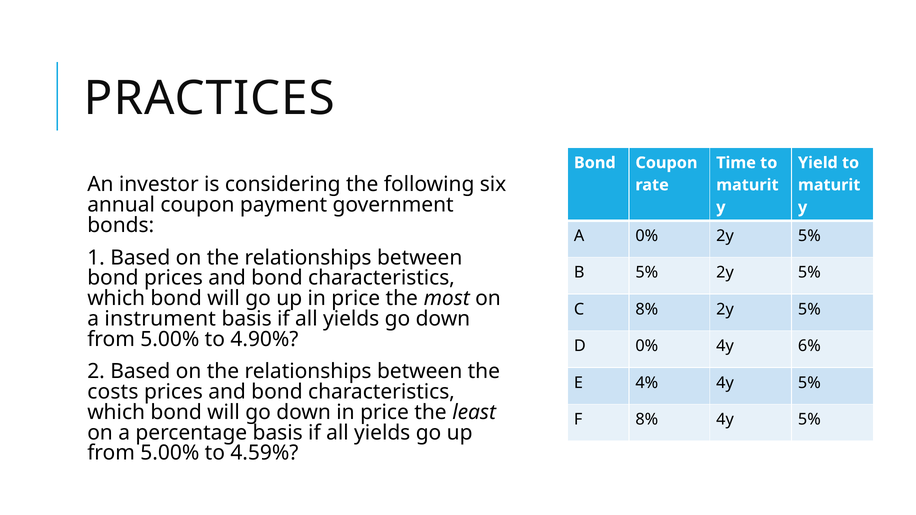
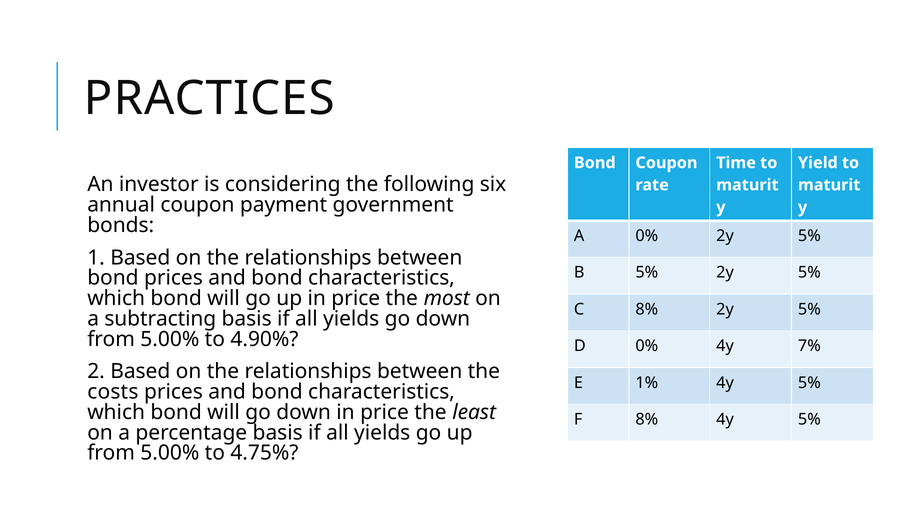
instrument: instrument -> subtracting
6%: 6% -> 7%
4%: 4% -> 1%
4.59%: 4.59% -> 4.75%
